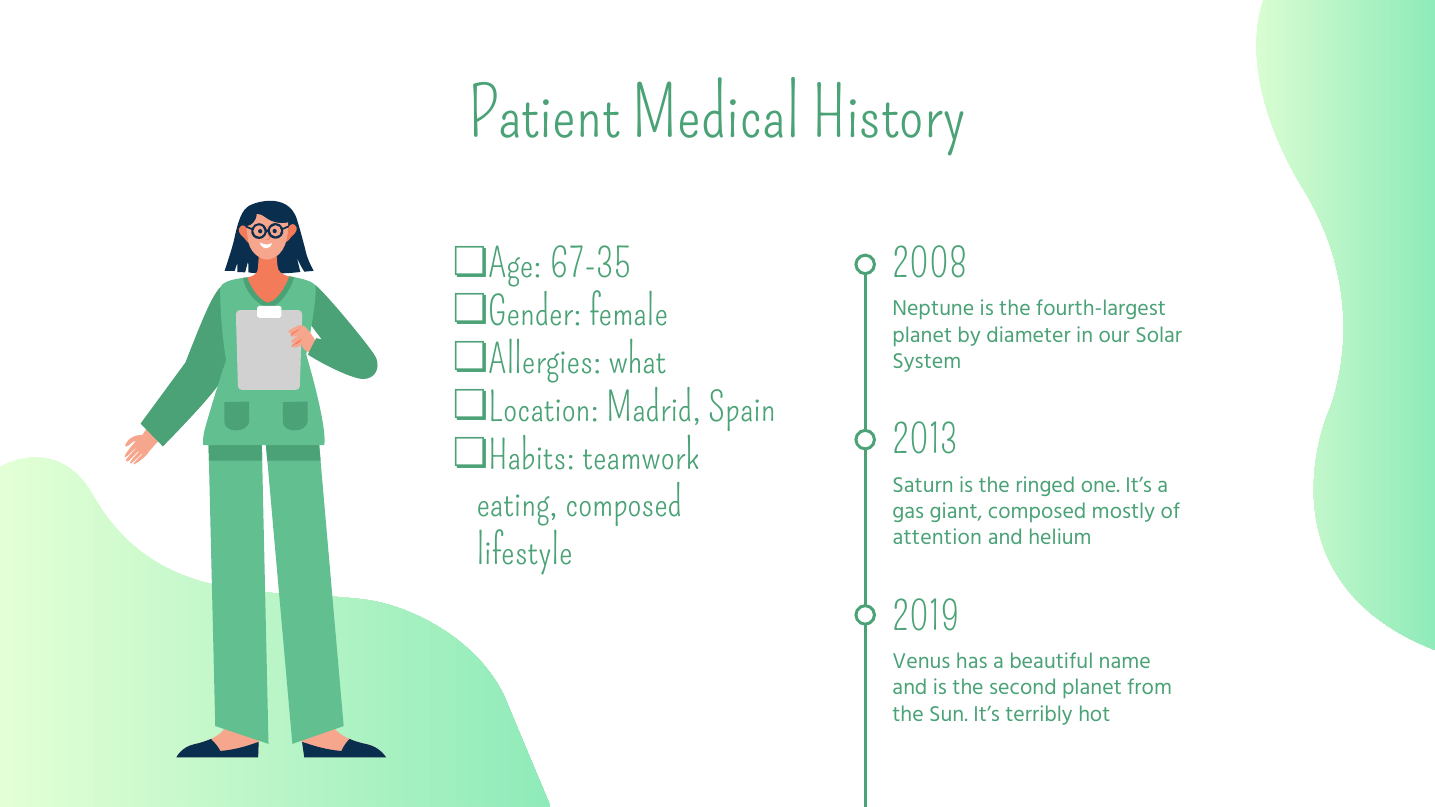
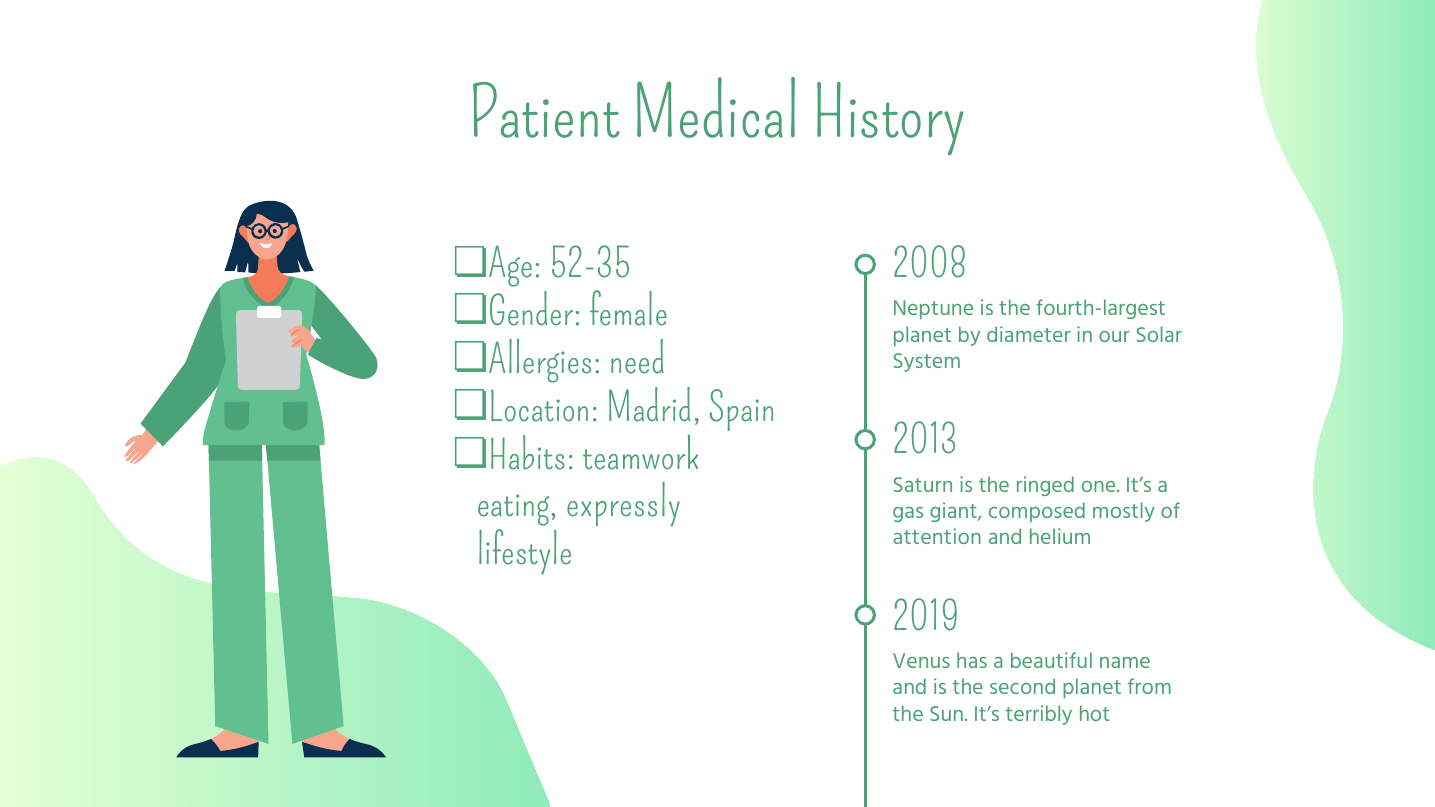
67-35: 67-35 -> 52-35
what: what -> need
eating composed: composed -> expressly
